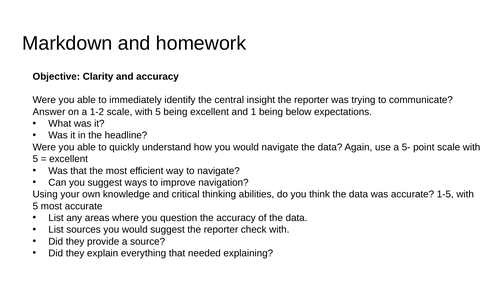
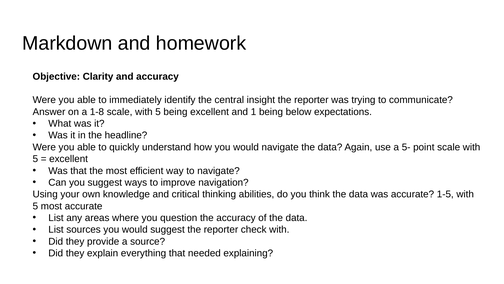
1-2: 1-2 -> 1-8
